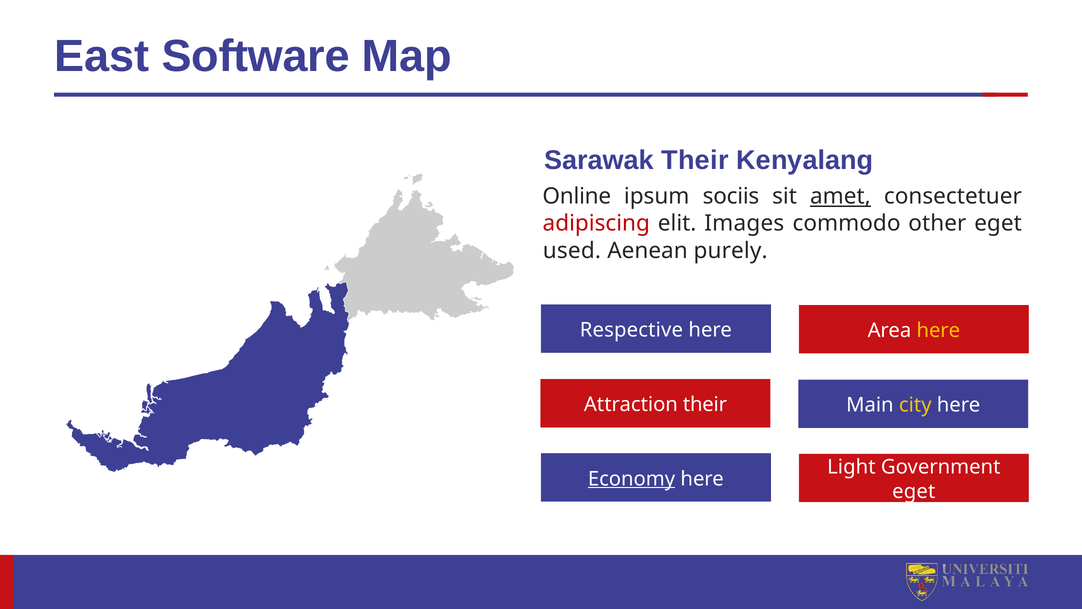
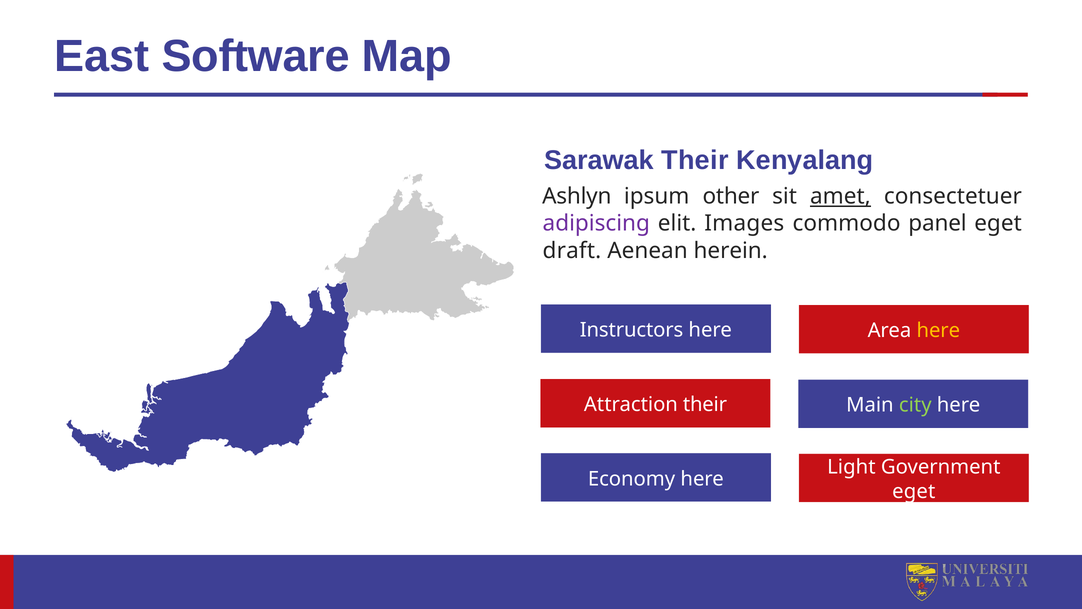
Online: Online -> Ashlyn
sociis: sociis -> other
adipiscing colour: red -> purple
other: other -> panel
used: used -> draft
purely: purely -> herein
Respective: Respective -> Instructors
city colour: yellow -> light green
Economy underline: present -> none
